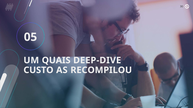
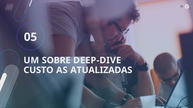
QUAIS: QUAIS -> SOBRE
RECOMPILOU: RECOMPILOU -> ATUALIZADAS
